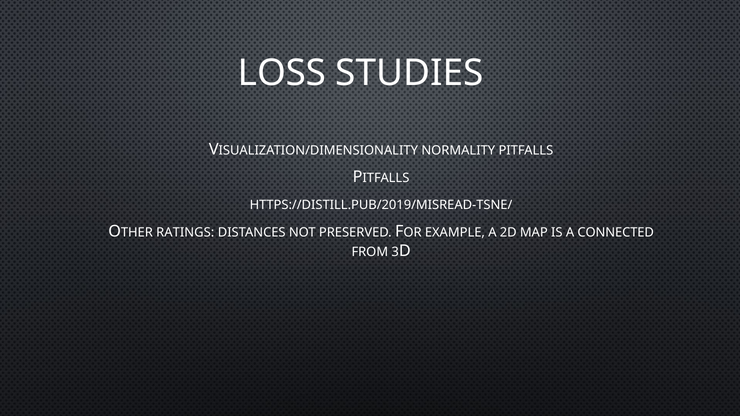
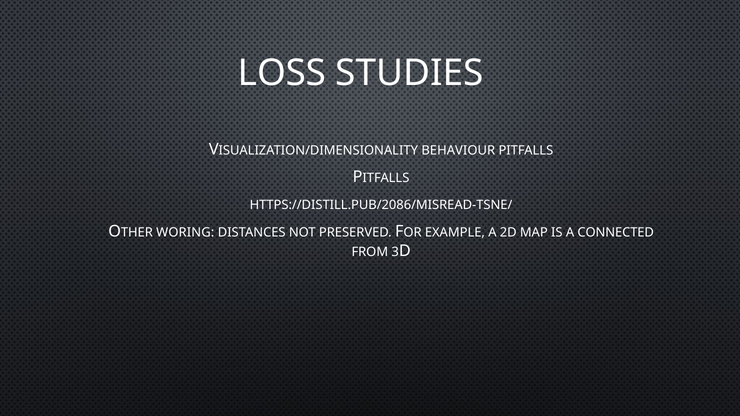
NORMALITY: NORMALITY -> BEHAVIOUR
HTTPS://DISTILL.PUB/2019/MISREAD-TSNE/: HTTPS://DISTILL.PUB/2019/MISREAD-TSNE/ -> HTTPS://DISTILL.PUB/2086/MISREAD-TSNE/
RATINGS: RATINGS -> WORING
